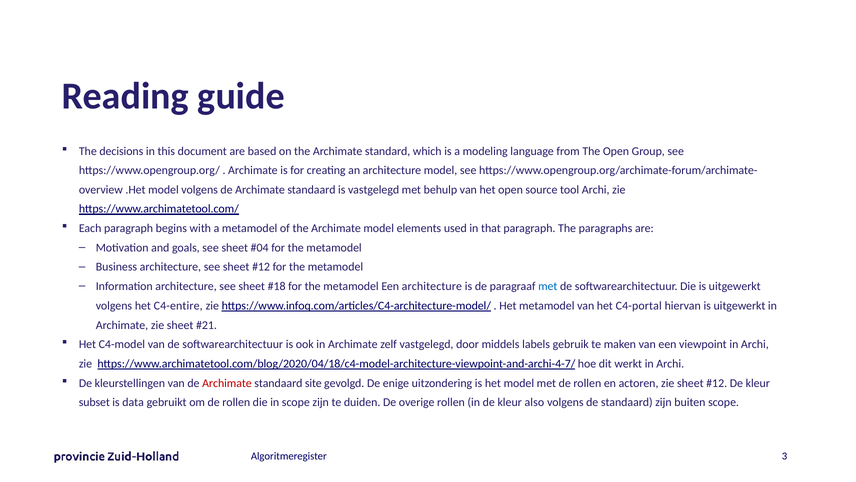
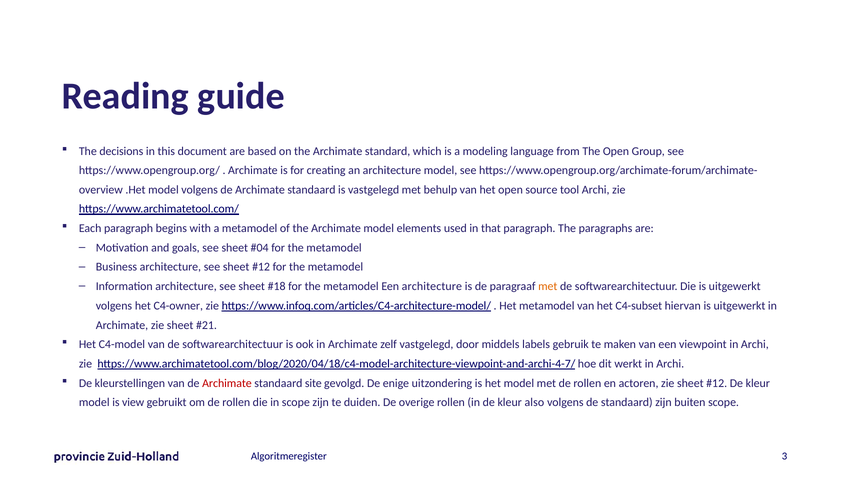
met at (548, 286) colour: blue -> orange
C4-entire: C4-entire -> C4-owner
C4-portal: C4-portal -> C4-subset
subset at (94, 402): subset -> model
data: data -> view
